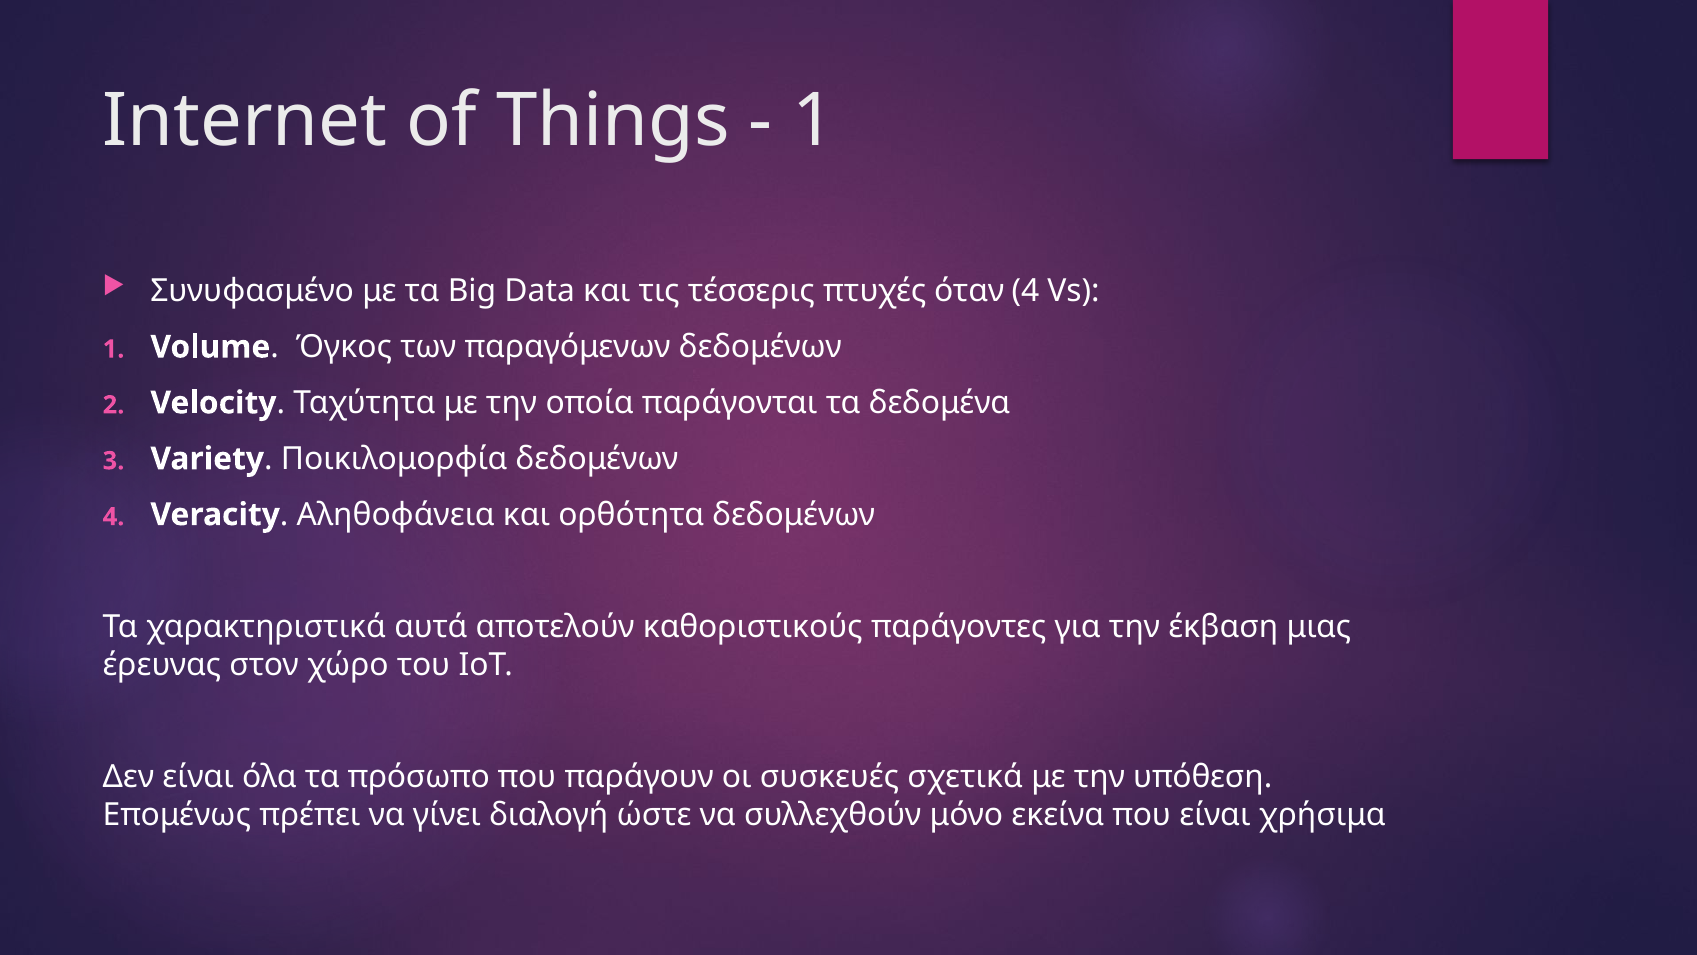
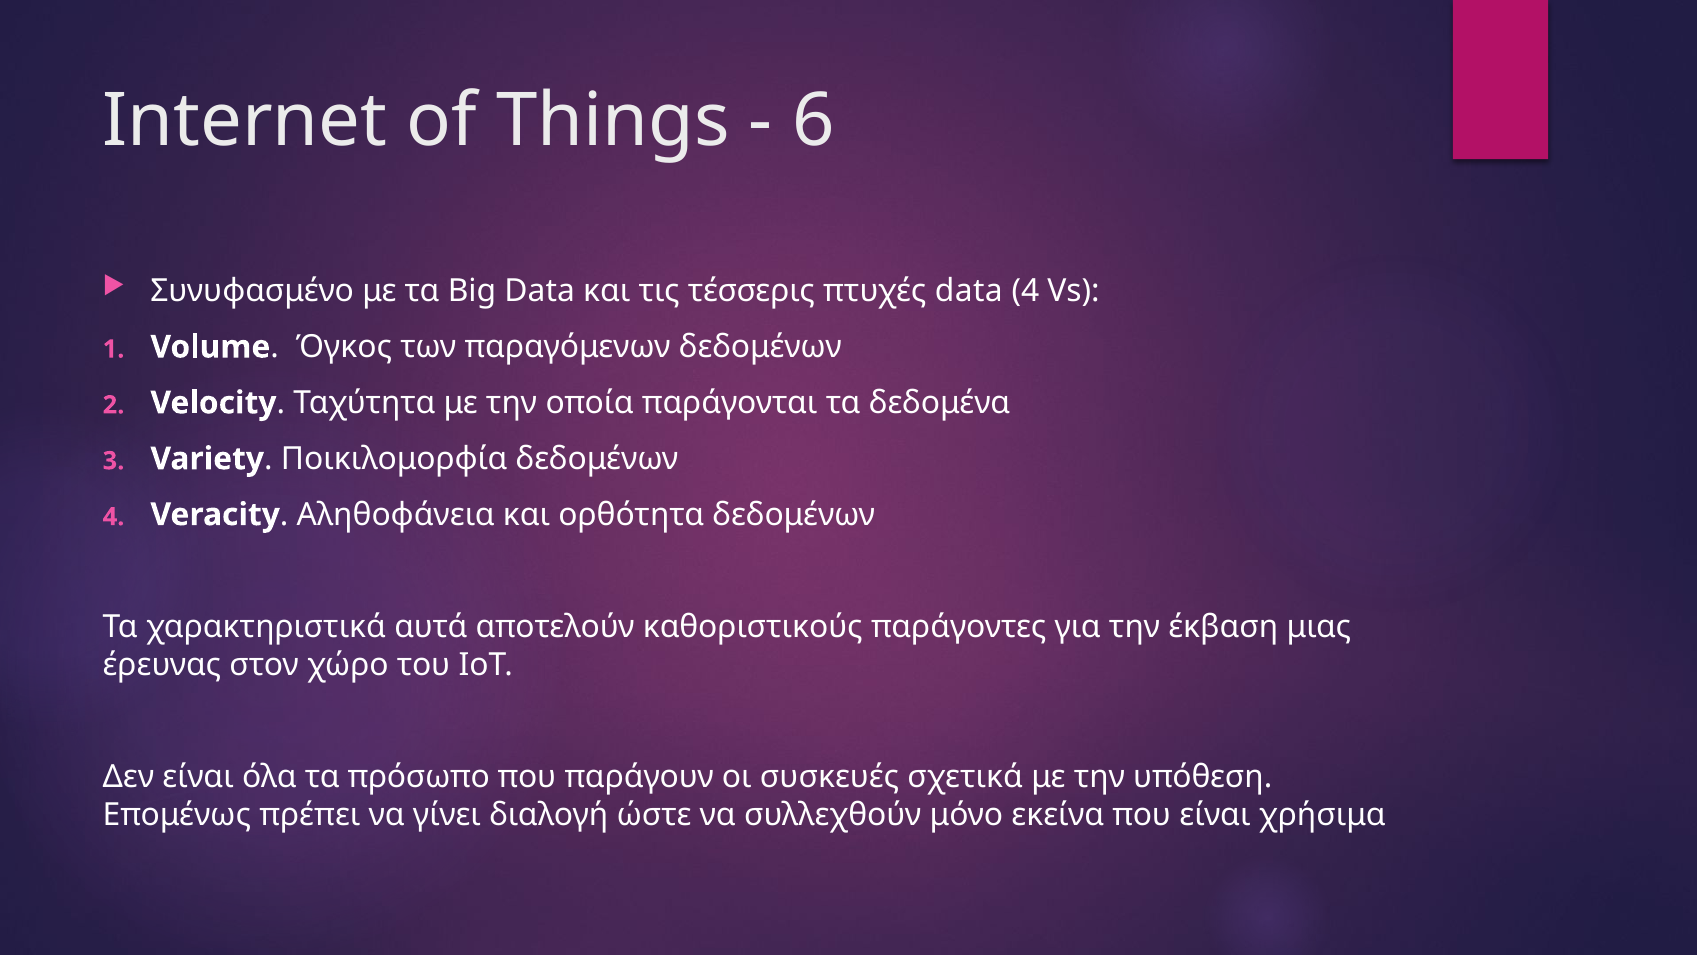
1 at (813, 121): 1 -> 6
πτυχές όταν: όταν -> data
